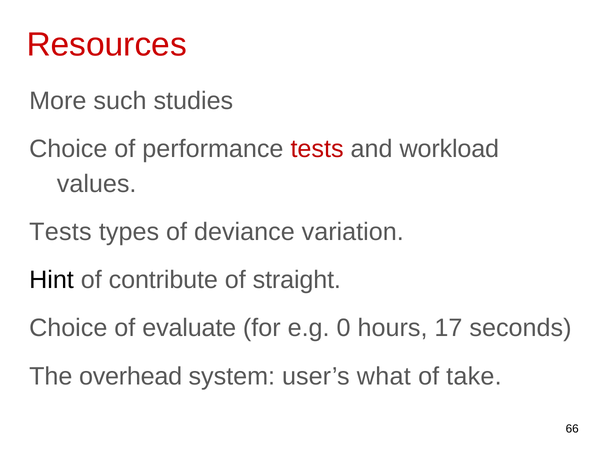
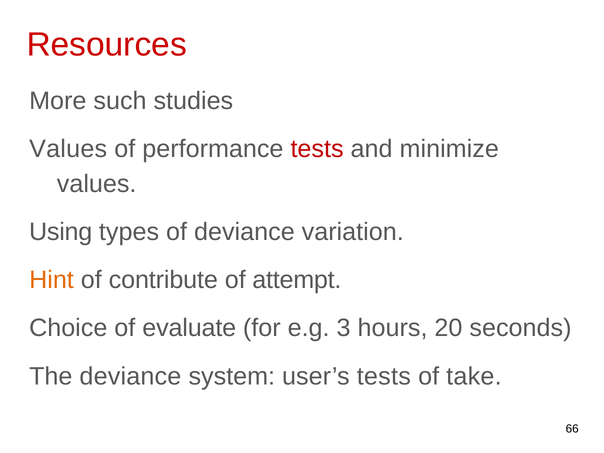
Choice at (68, 149): Choice -> Values
workload: workload -> minimize
Tests at (60, 232): Tests -> Using
Hint colour: black -> orange
straight: straight -> attempt
0: 0 -> 3
17: 17 -> 20
The overhead: overhead -> deviance
user’s what: what -> tests
